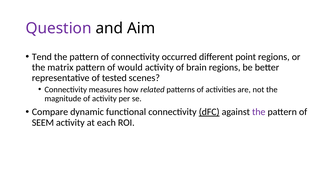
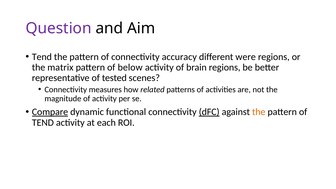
occurred: occurred -> accuracy
point: point -> were
would: would -> below
Compare underline: none -> present
the at (259, 112) colour: purple -> orange
SEEM at (43, 123): SEEM -> TEND
